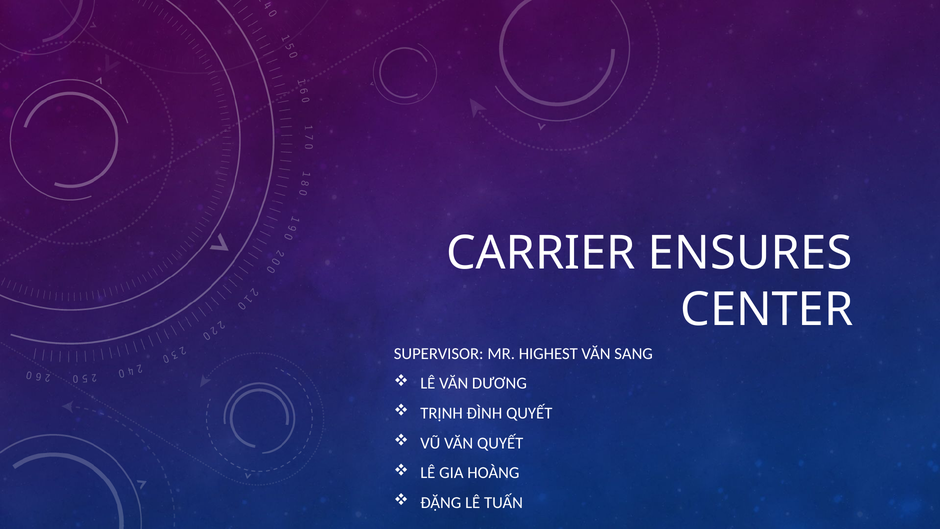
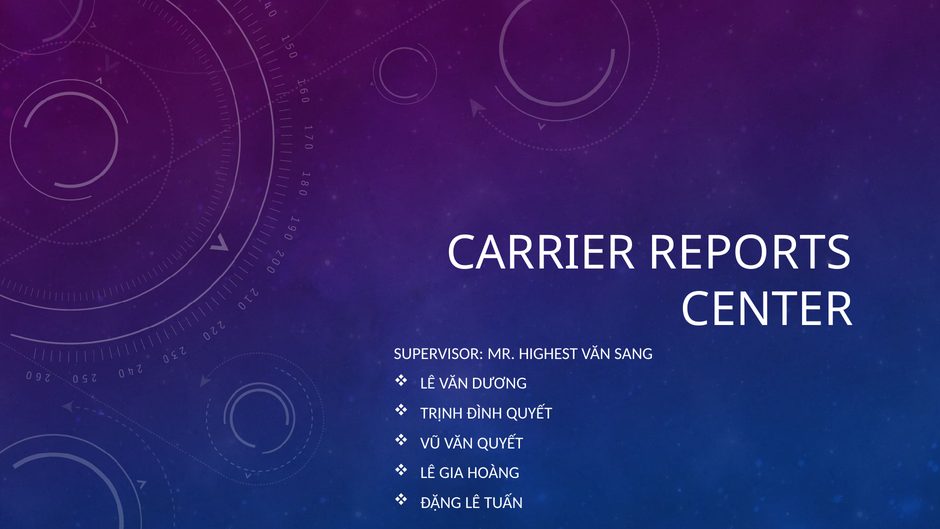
ENSURES: ENSURES -> REPORTS
